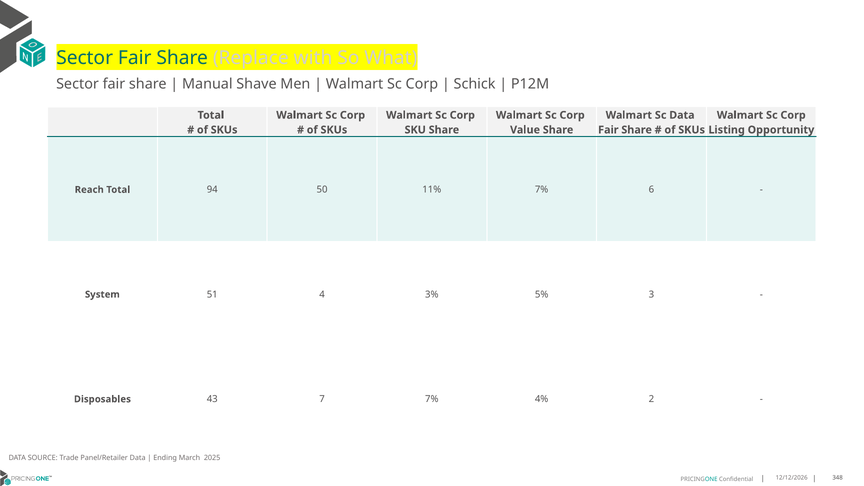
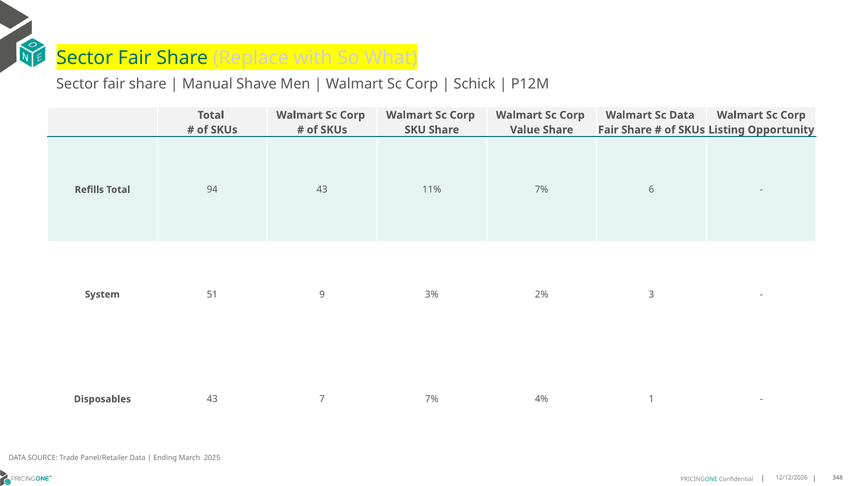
Reach: Reach -> Refills
94 50: 50 -> 43
4: 4 -> 9
5%: 5% -> 2%
2: 2 -> 1
